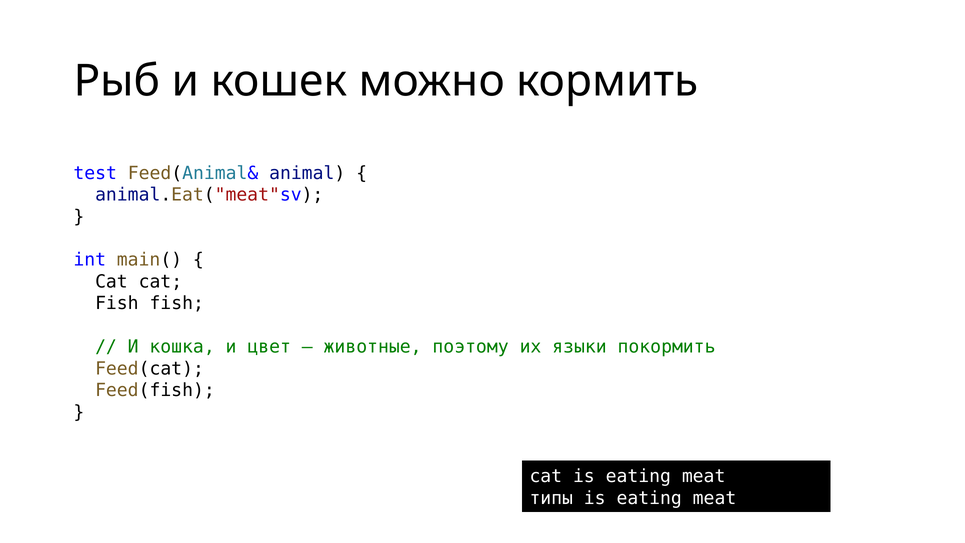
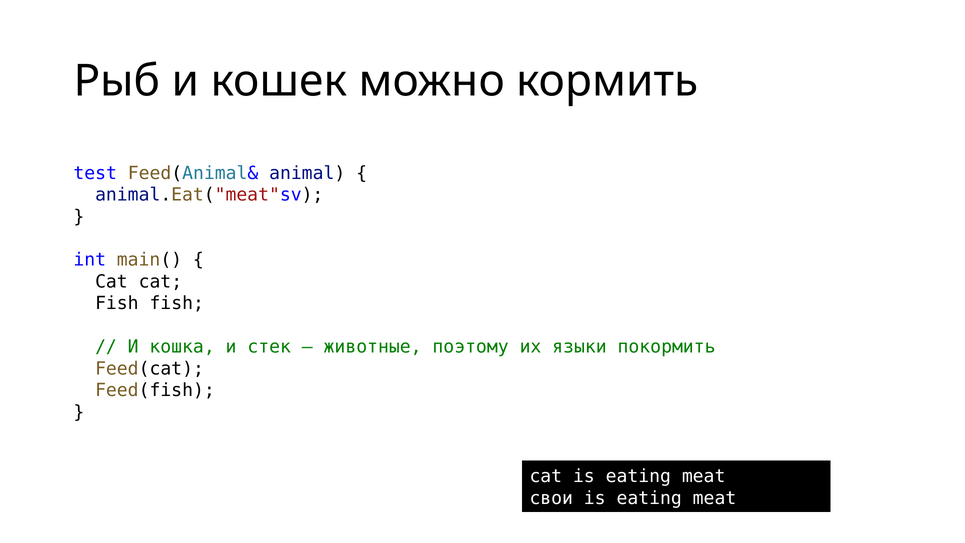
цвет: цвет -> стек
типы: типы -> свои
